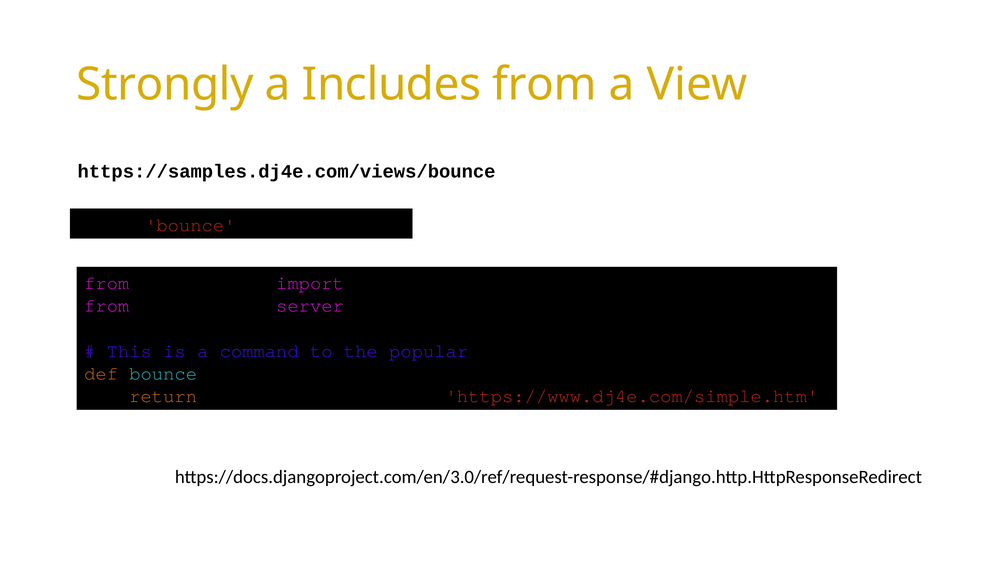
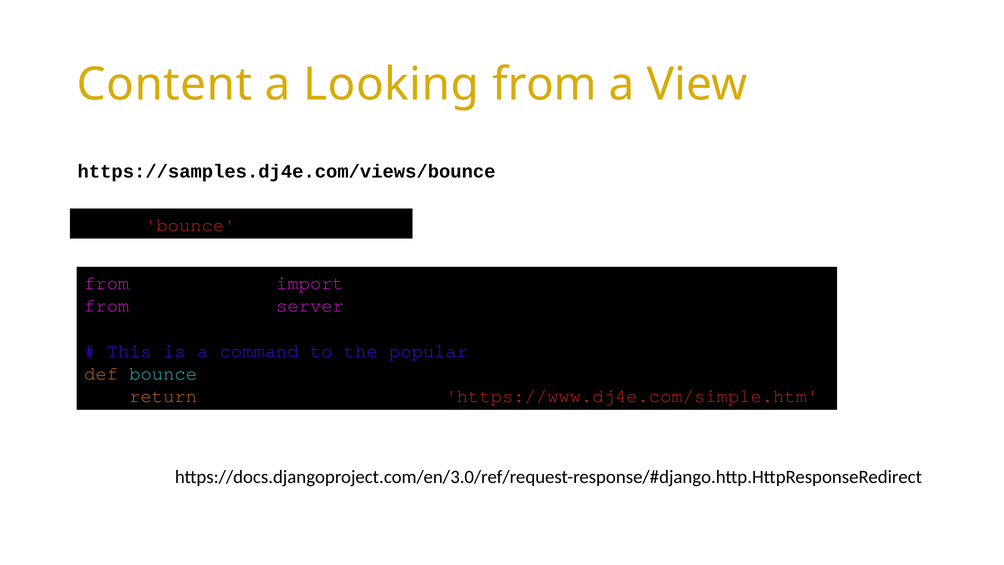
Strongly: Strongly -> Content
Includes: Includes -> Looking
